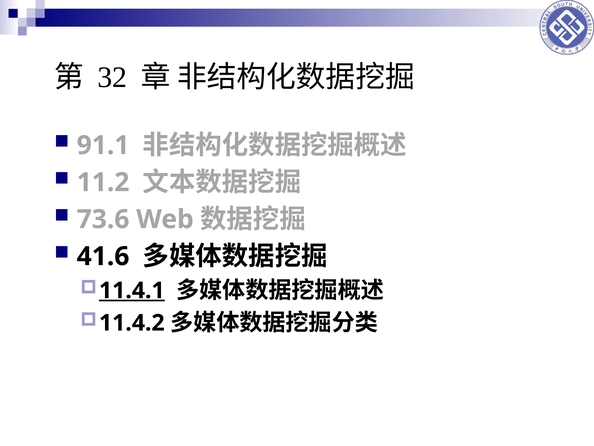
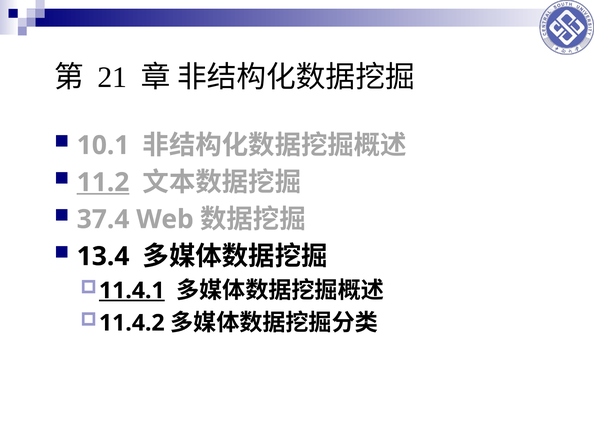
32: 32 -> 21
91.1: 91.1 -> 10.1
11.2 underline: none -> present
73.6: 73.6 -> 37.4
41.6: 41.6 -> 13.4
